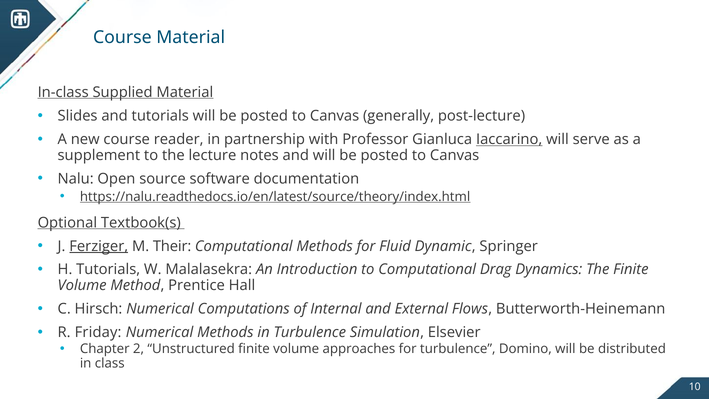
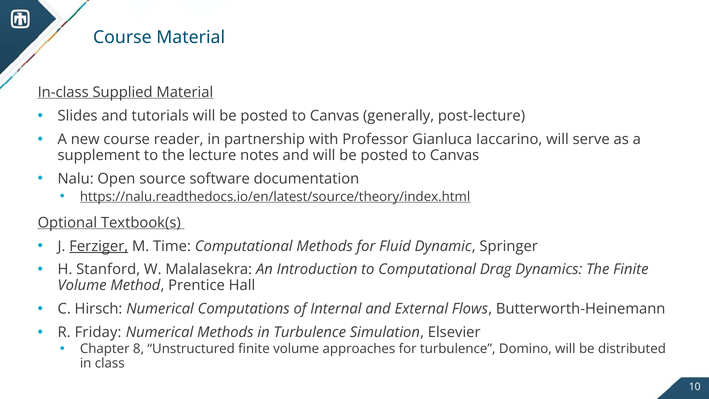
Iaccarino underline: present -> none
Their: Their -> Time
H Tutorials: Tutorials -> Stanford
2: 2 -> 8
